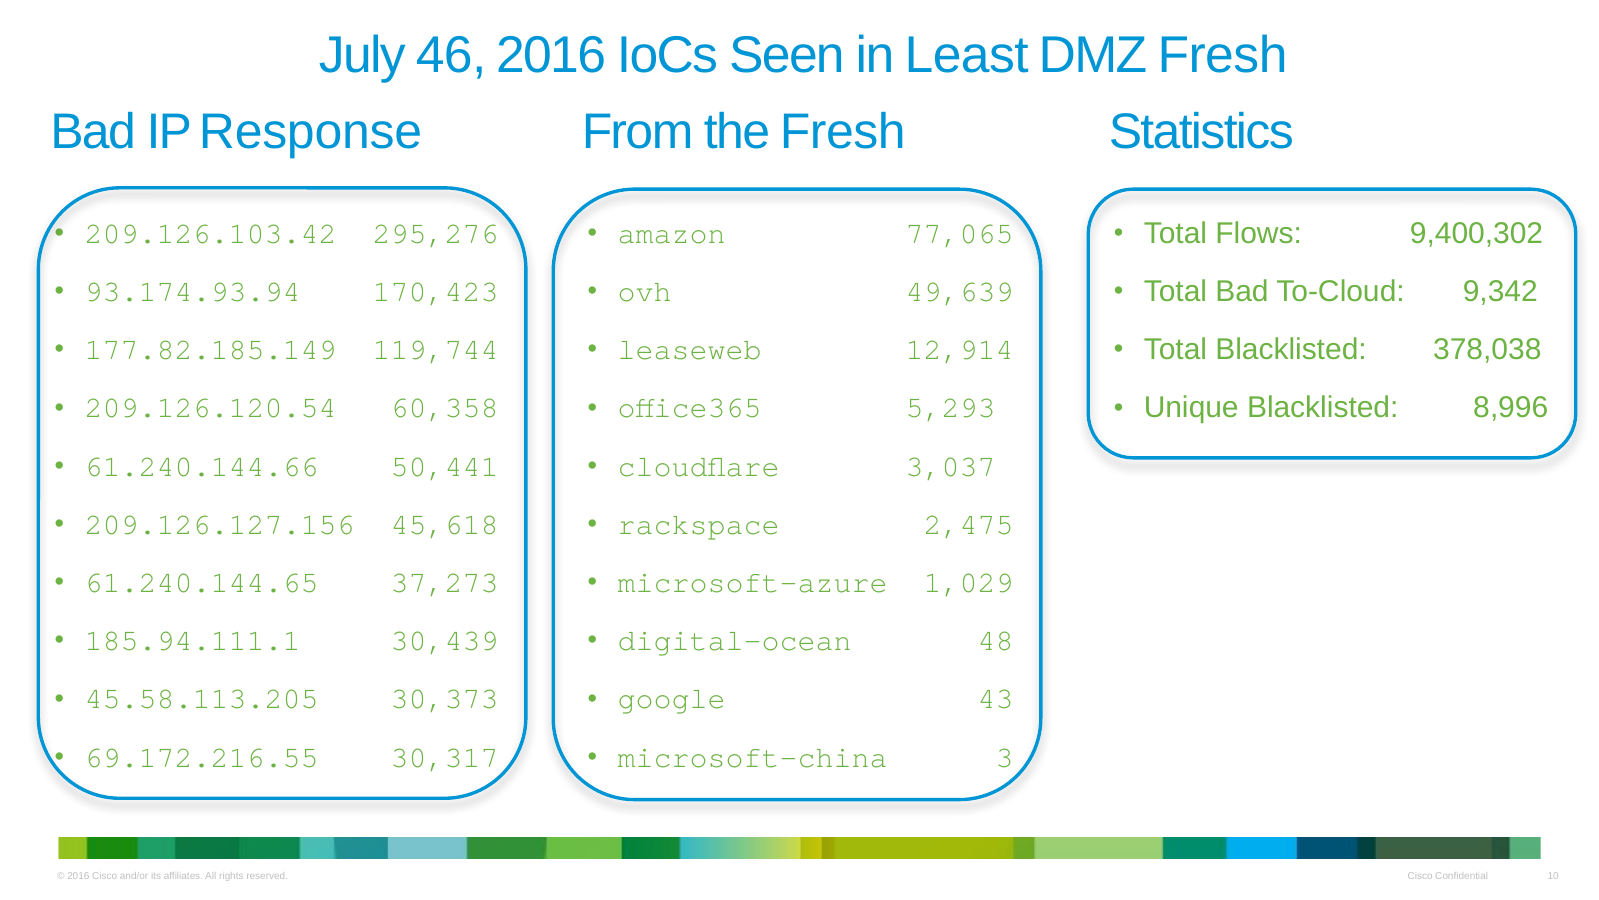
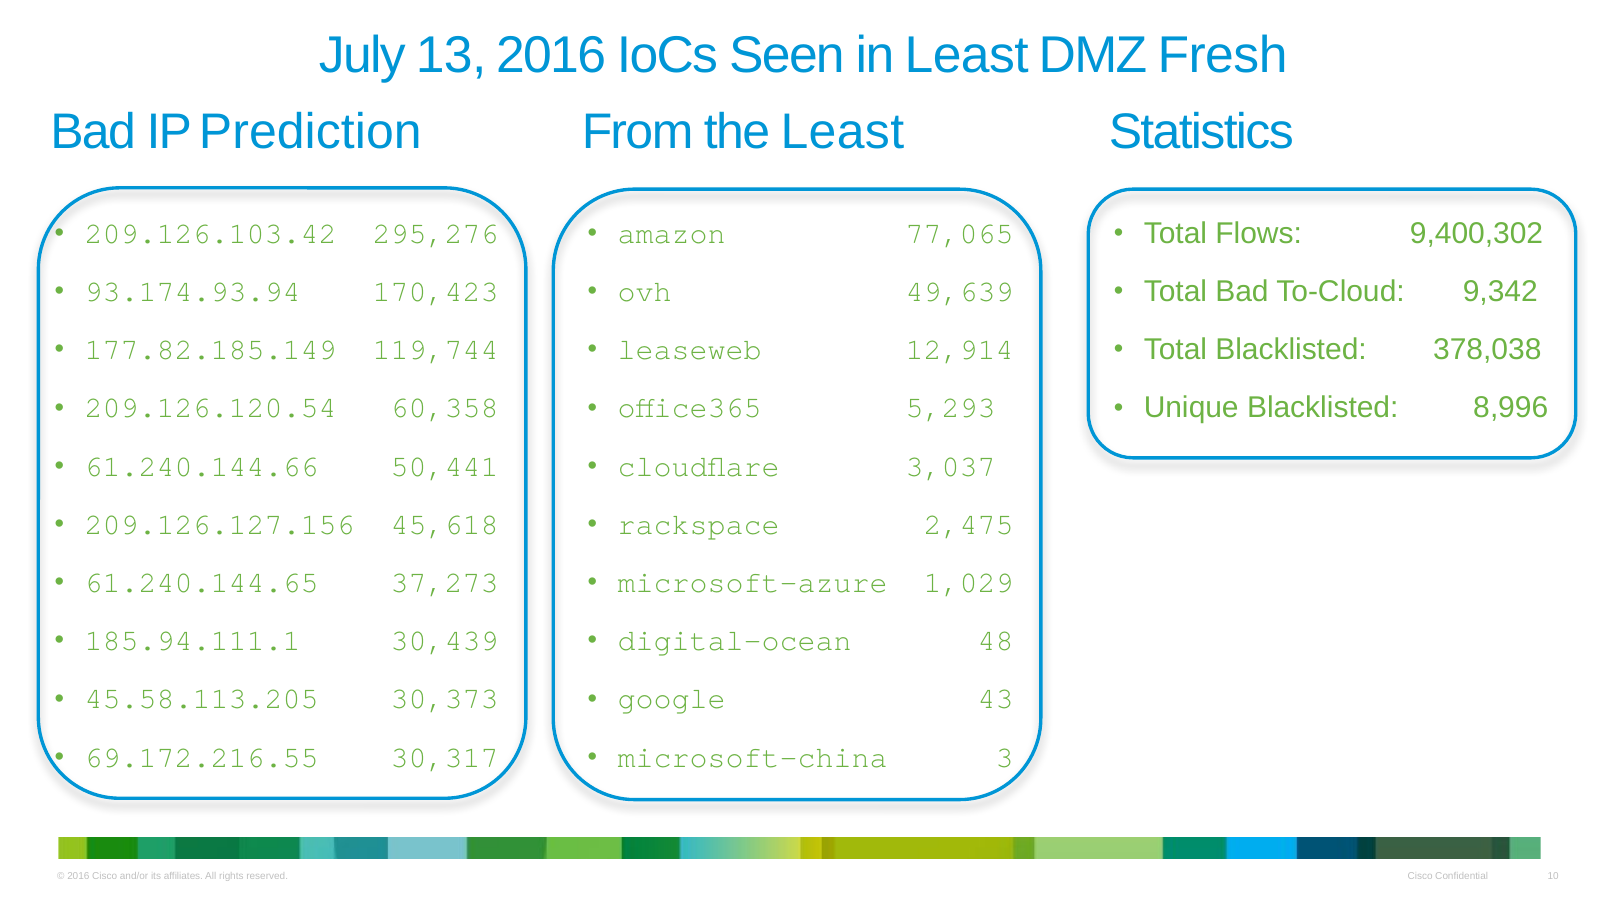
46: 46 -> 13
Response: Response -> Prediction
the Fresh: Fresh -> Least
